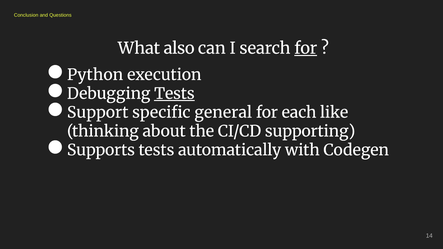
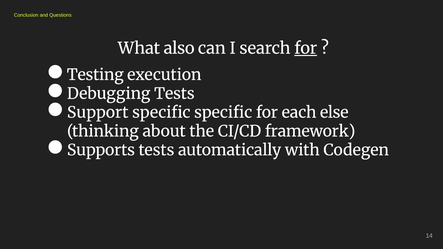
Python: Python -> Testing
Tests at (174, 94) underline: present -> none
specific general: general -> specific
like: like -> else
supporting: supporting -> framework
